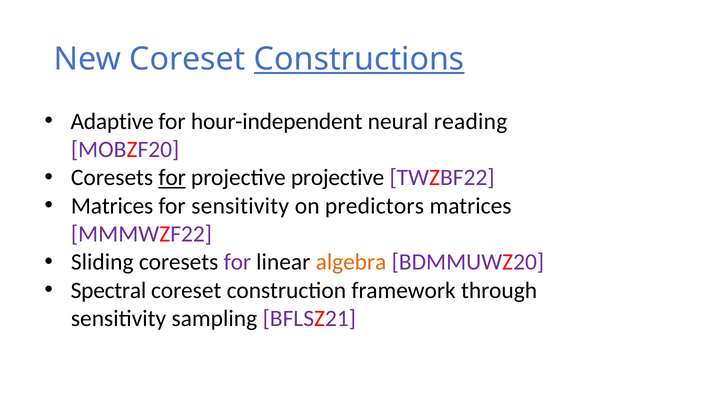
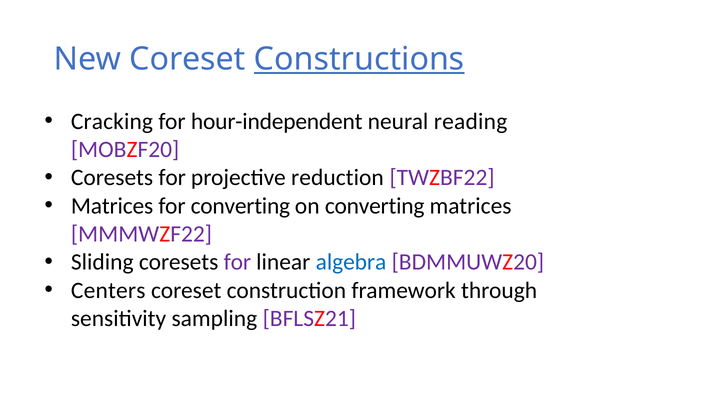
Adaptive: Adaptive -> Cracking
for at (172, 178) underline: present -> none
projective projective: projective -> reduction
for sensitivity: sensitivity -> converting
on predictors: predictors -> converting
algebra colour: orange -> blue
Spectral: Spectral -> Centers
